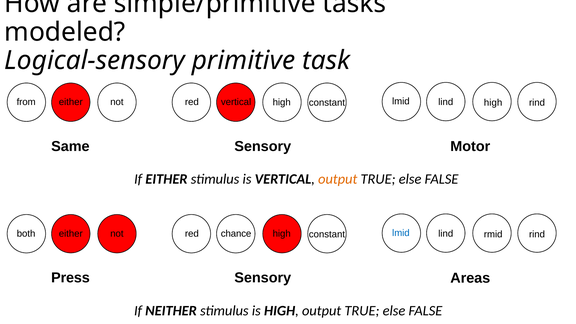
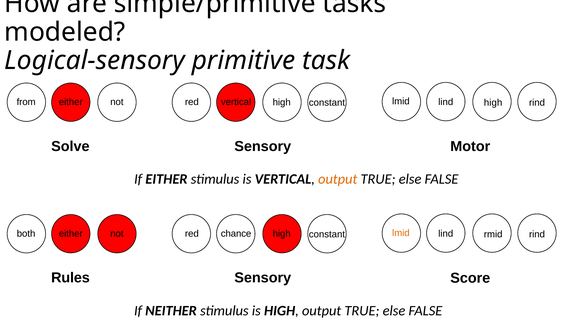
Same: Same -> Solve
lmid at (401, 233) colour: blue -> orange
Press: Press -> Rules
Areas: Areas -> Score
